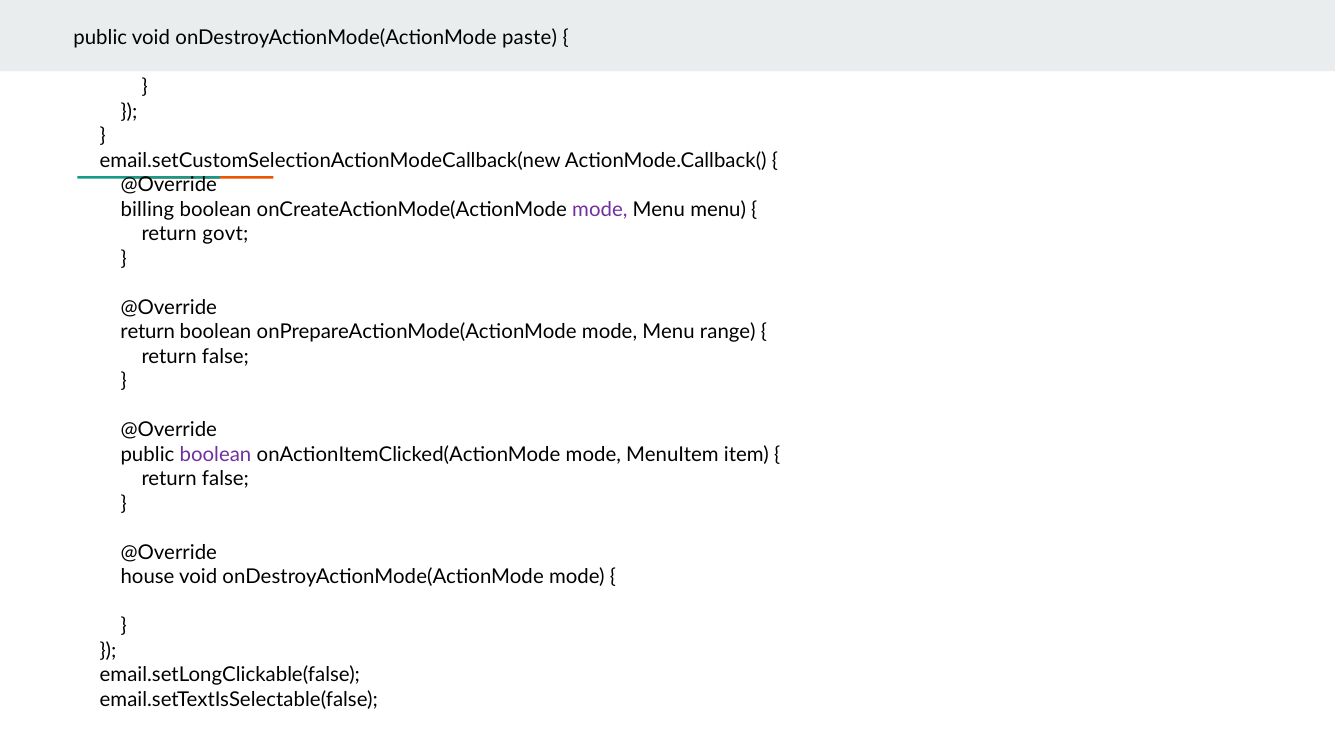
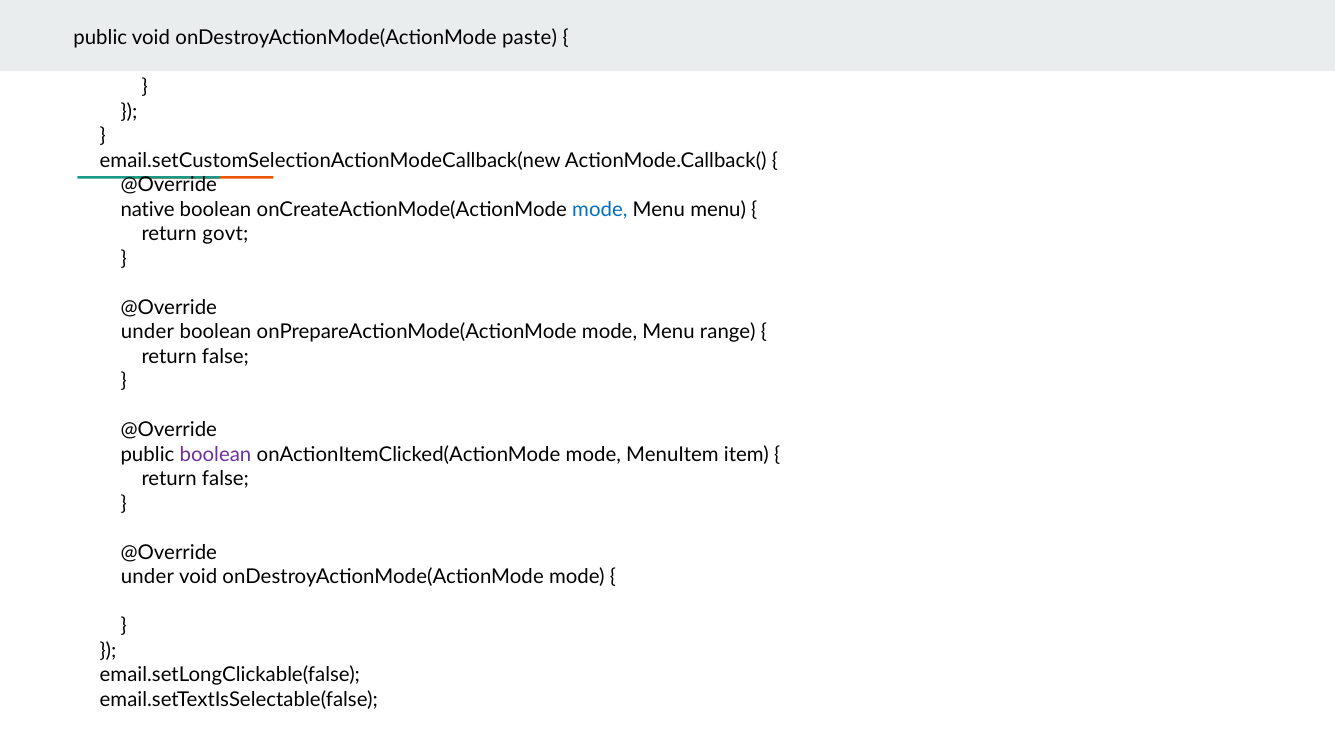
billing: billing -> native
mode at (600, 210) colour: purple -> blue
return at (148, 332): return -> under
house at (148, 577): house -> under
